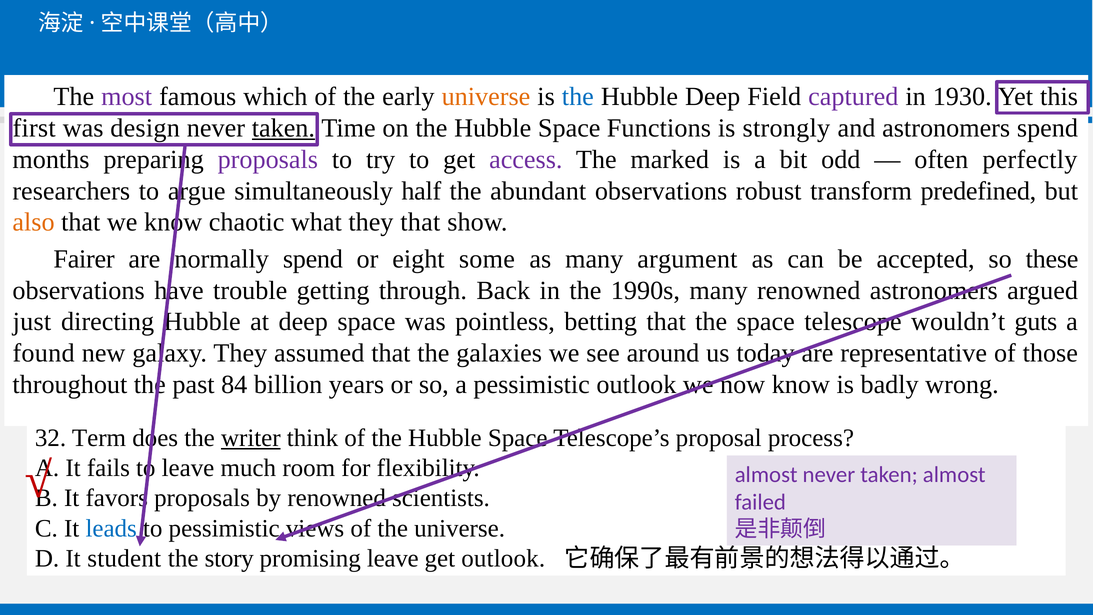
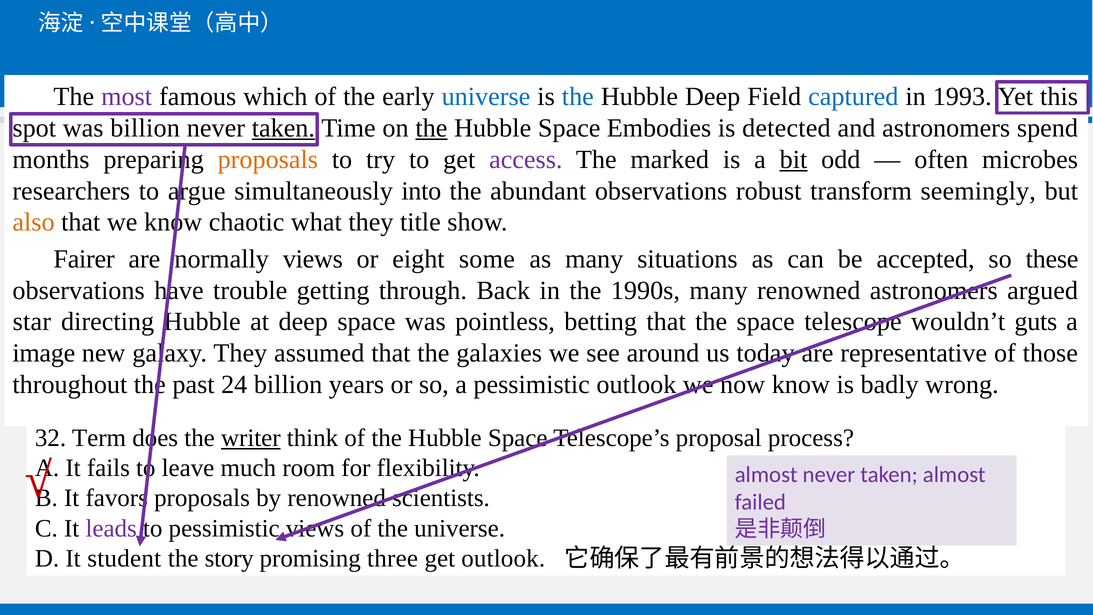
universe at (486, 97) colour: orange -> blue
captured colour: purple -> blue
1930: 1930 -> 1993
first: first -> spot
was design: design -> billion
the at (431, 128) underline: none -> present
Functions: Functions -> Embodies
strongly: strongly -> detected
proposals at (268, 159) colour: purple -> orange
bit underline: none -> present
perfectly: perfectly -> microbes
half: half -> into
predefined: predefined -> seemingly
they that: that -> title
spend at (313, 259): spend -> views
argument: argument -> situations
just: just -> star
found: found -> image
84: 84 -> 24
leads colour: blue -> purple
promising leave: leave -> three
